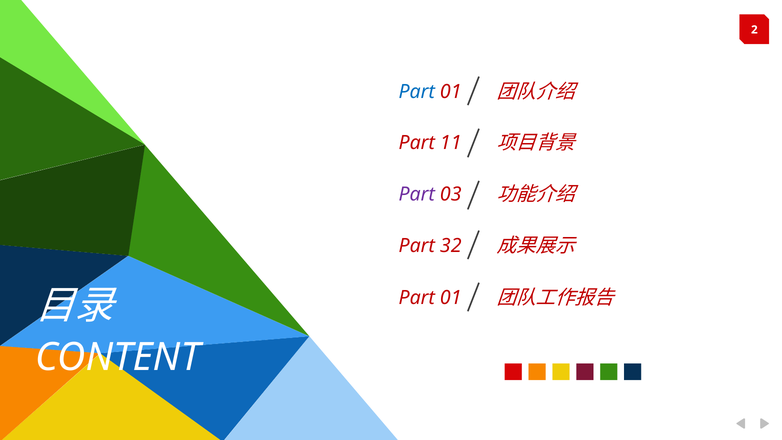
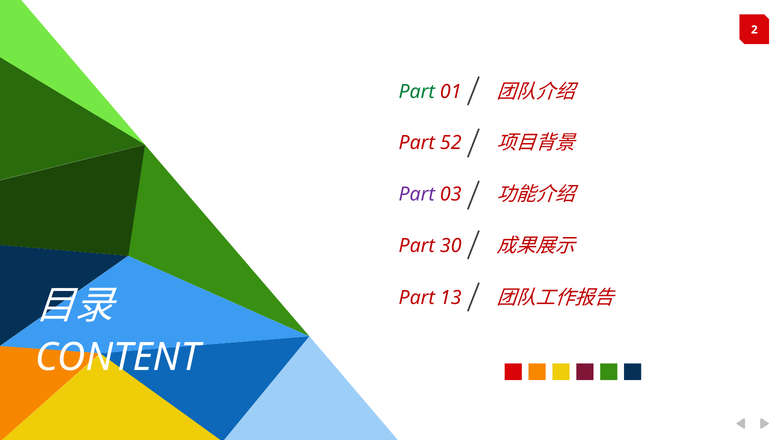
Part at (417, 92) colour: blue -> green
11: 11 -> 52
32: 32 -> 30
01 at (451, 298): 01 -> 13
